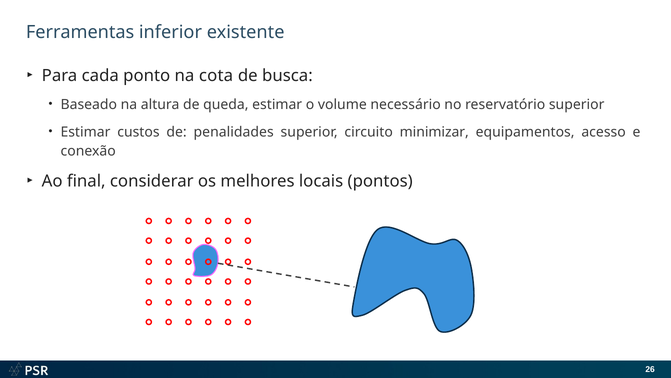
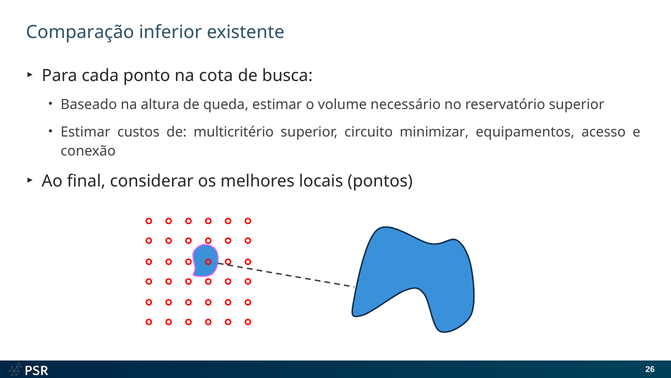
Ferramentas: Ferramentas -> Comparação
penalidades: penalidades -> multicritério
